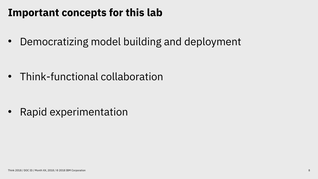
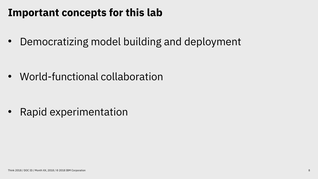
Think-functional: Think-functional -> World-functional
